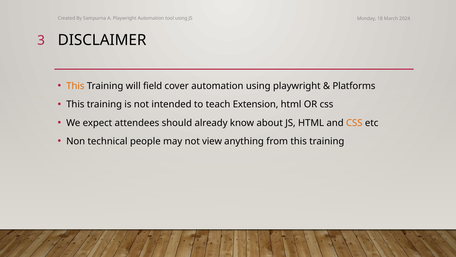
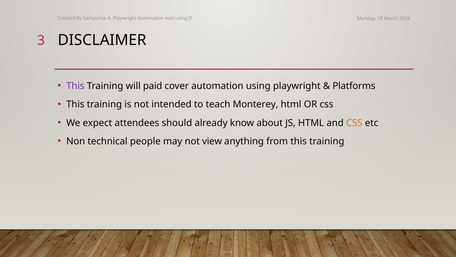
This at (75, 86) colour: orange -> purple
field: field -> paid
Extension: Extension -> Monterey
